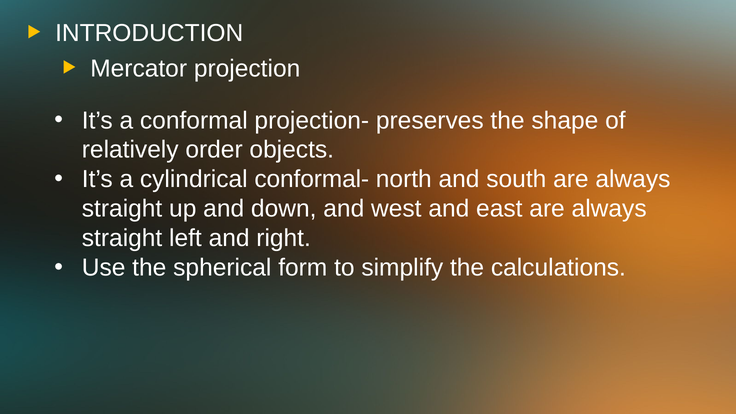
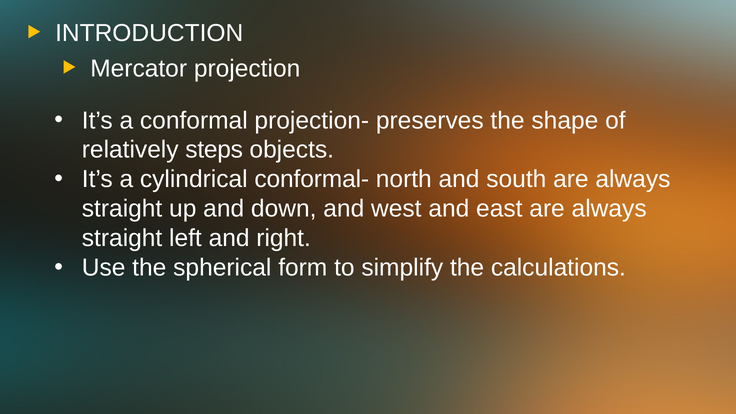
order: order -> steps
